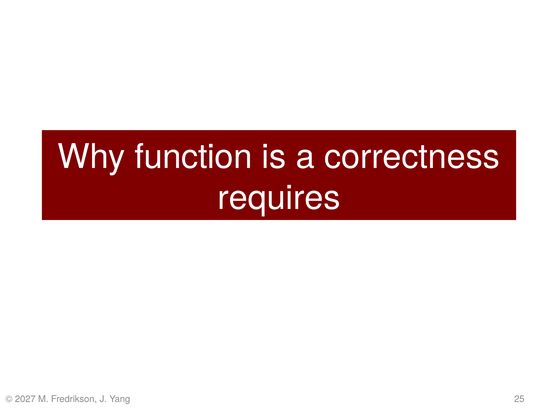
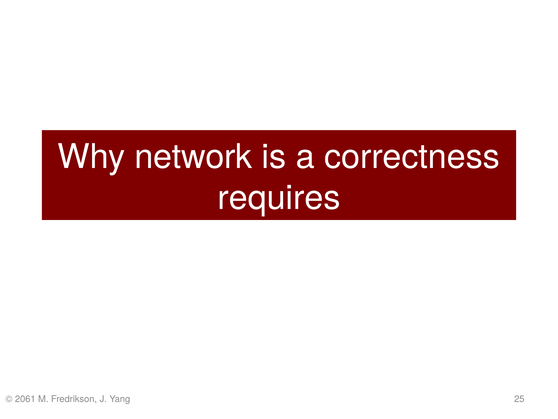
function: function -> network
2027: 2027 -> 2061
